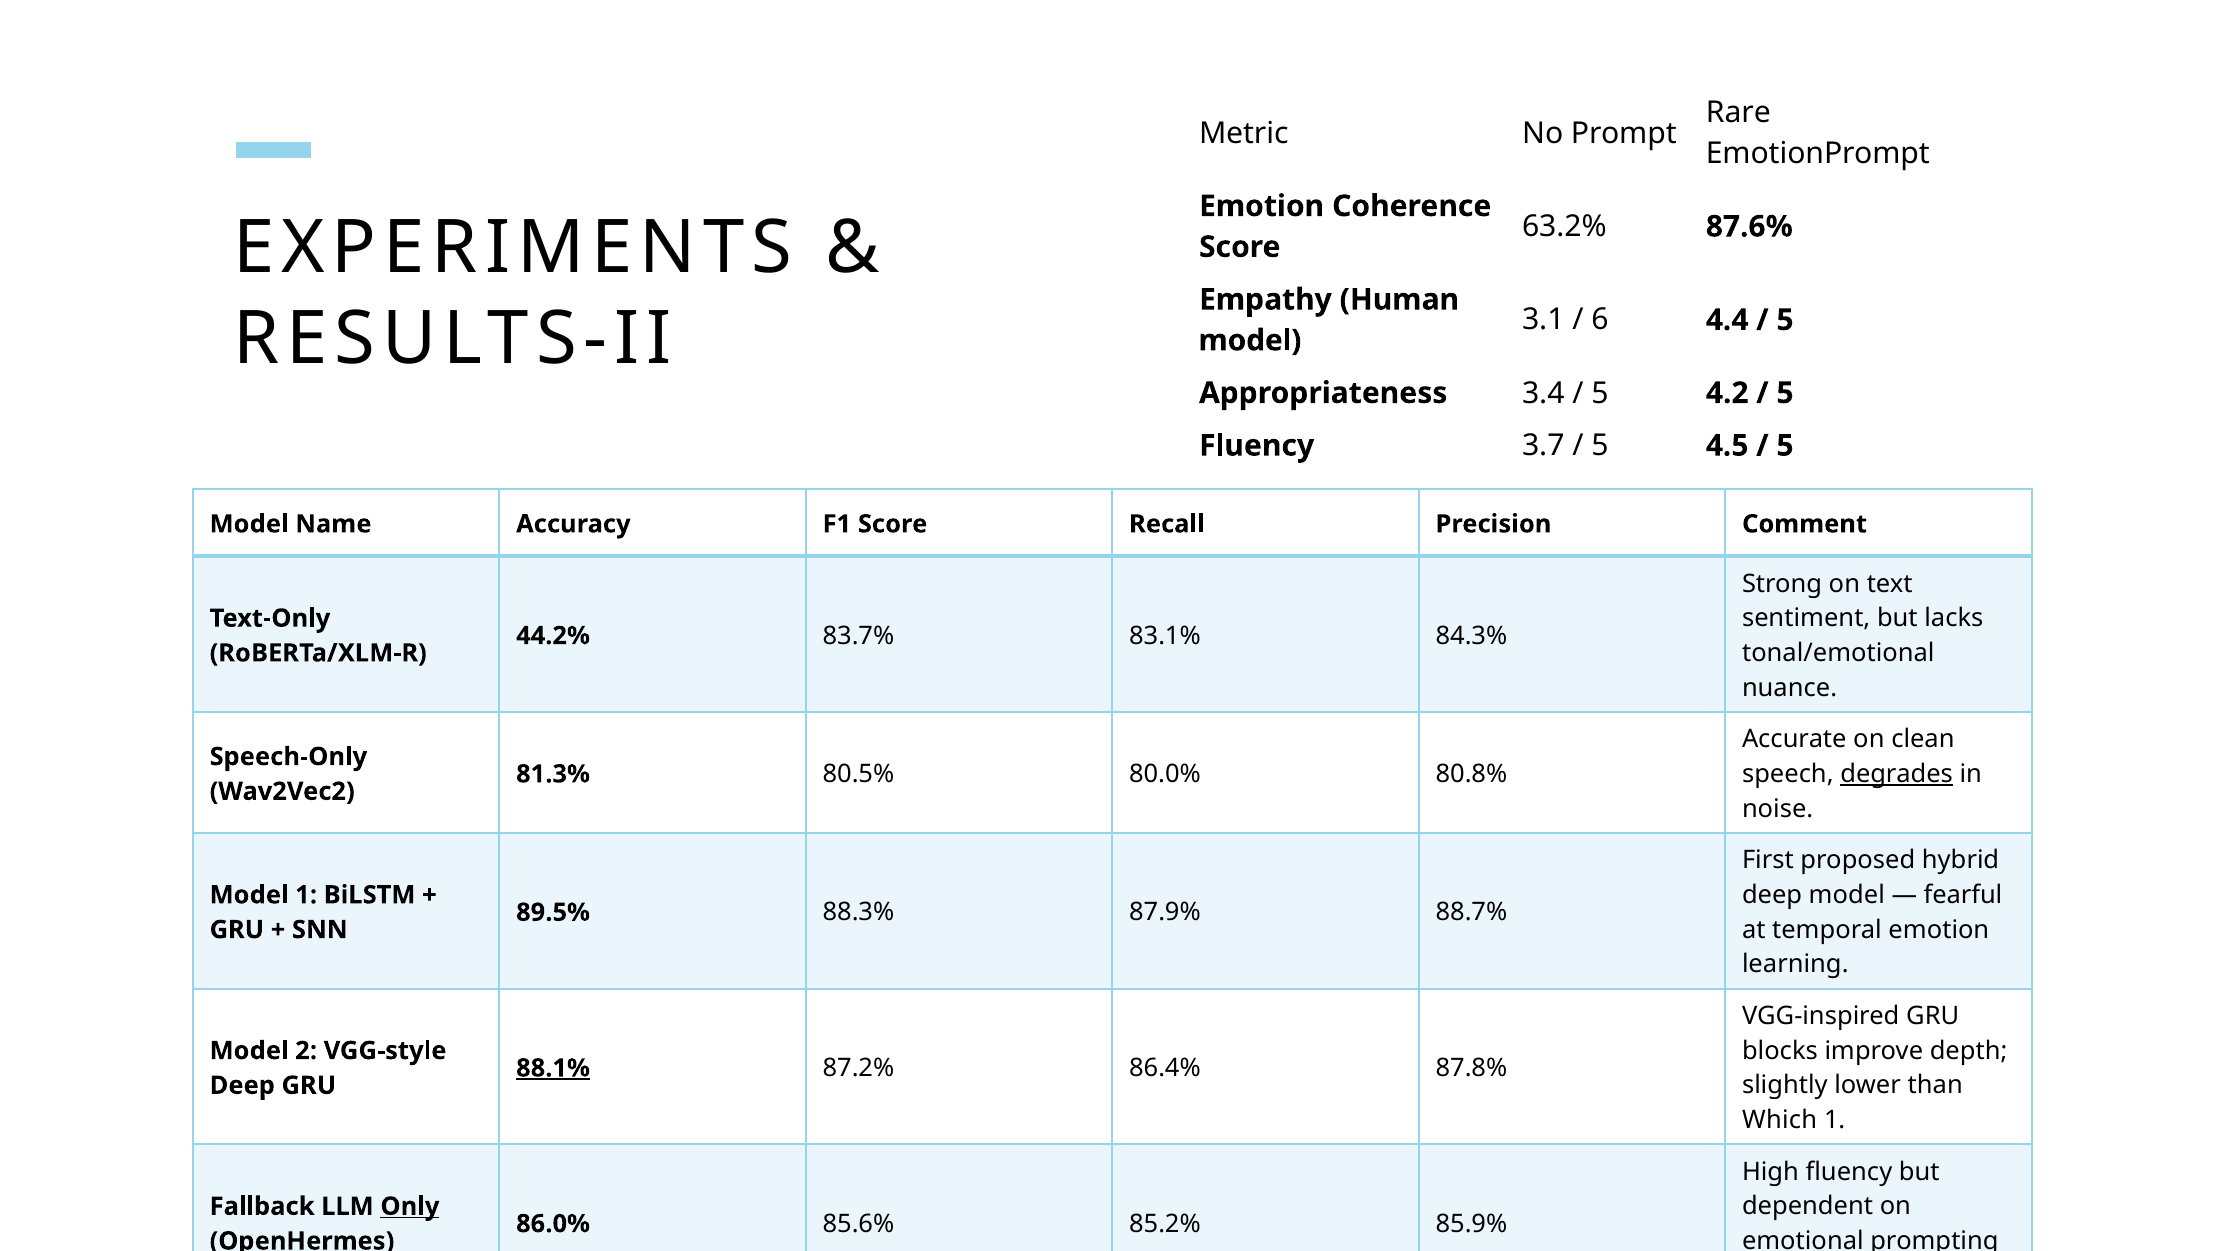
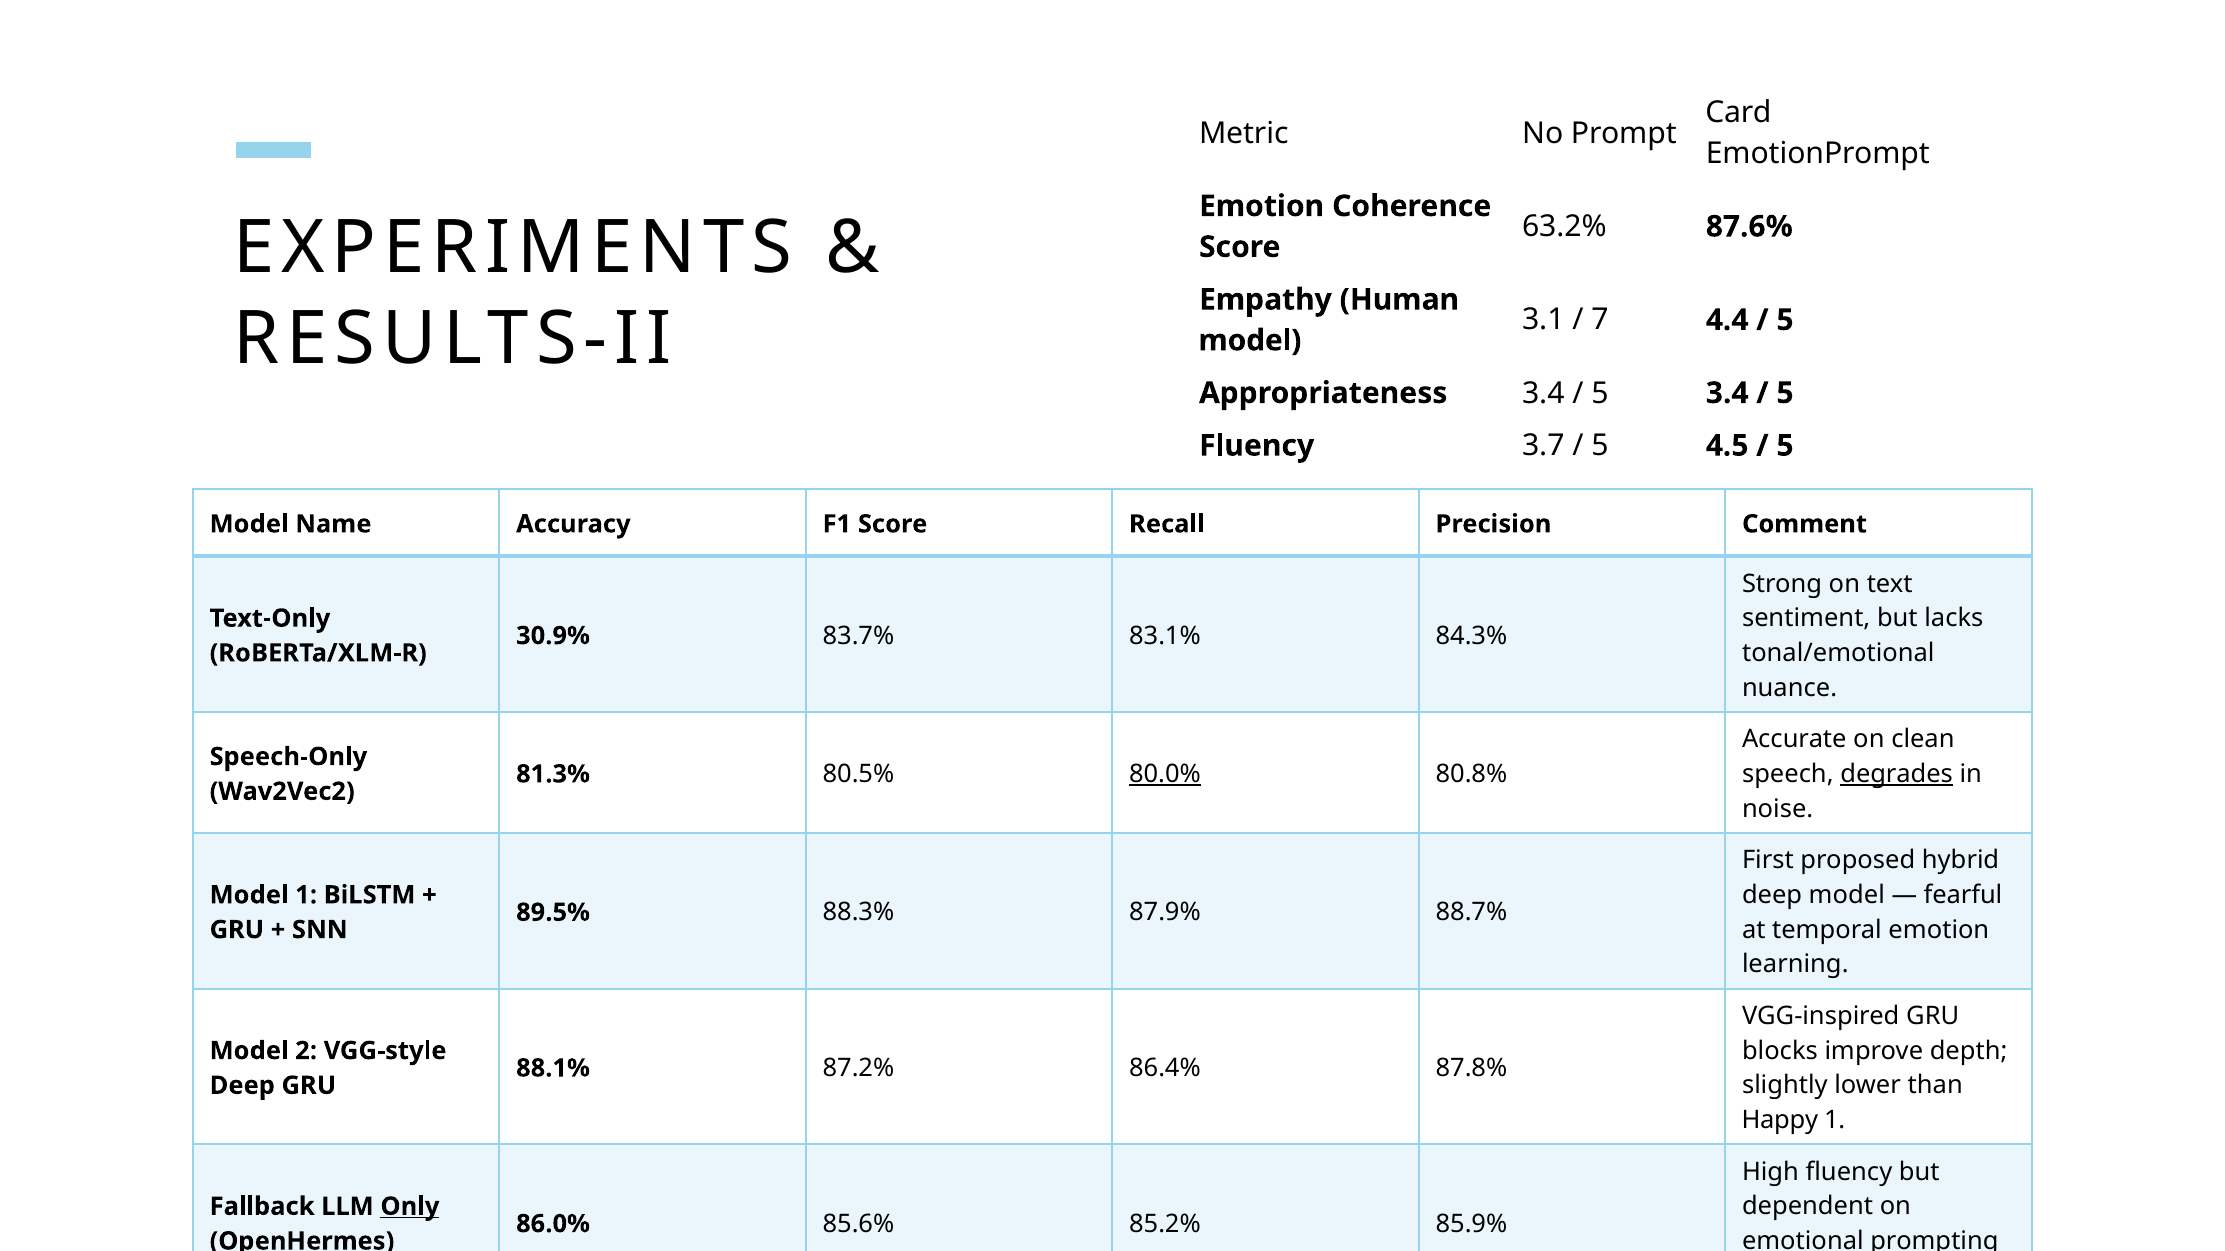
Rare: Rare -> Card
6: 6 -> 7
5 4.2: 4.2 -> 3.4
44.2%: 44.2% -> 30.9%
80.0% underline: none -> present
88.1% underline: present -> none
Which: Which -> Happy
